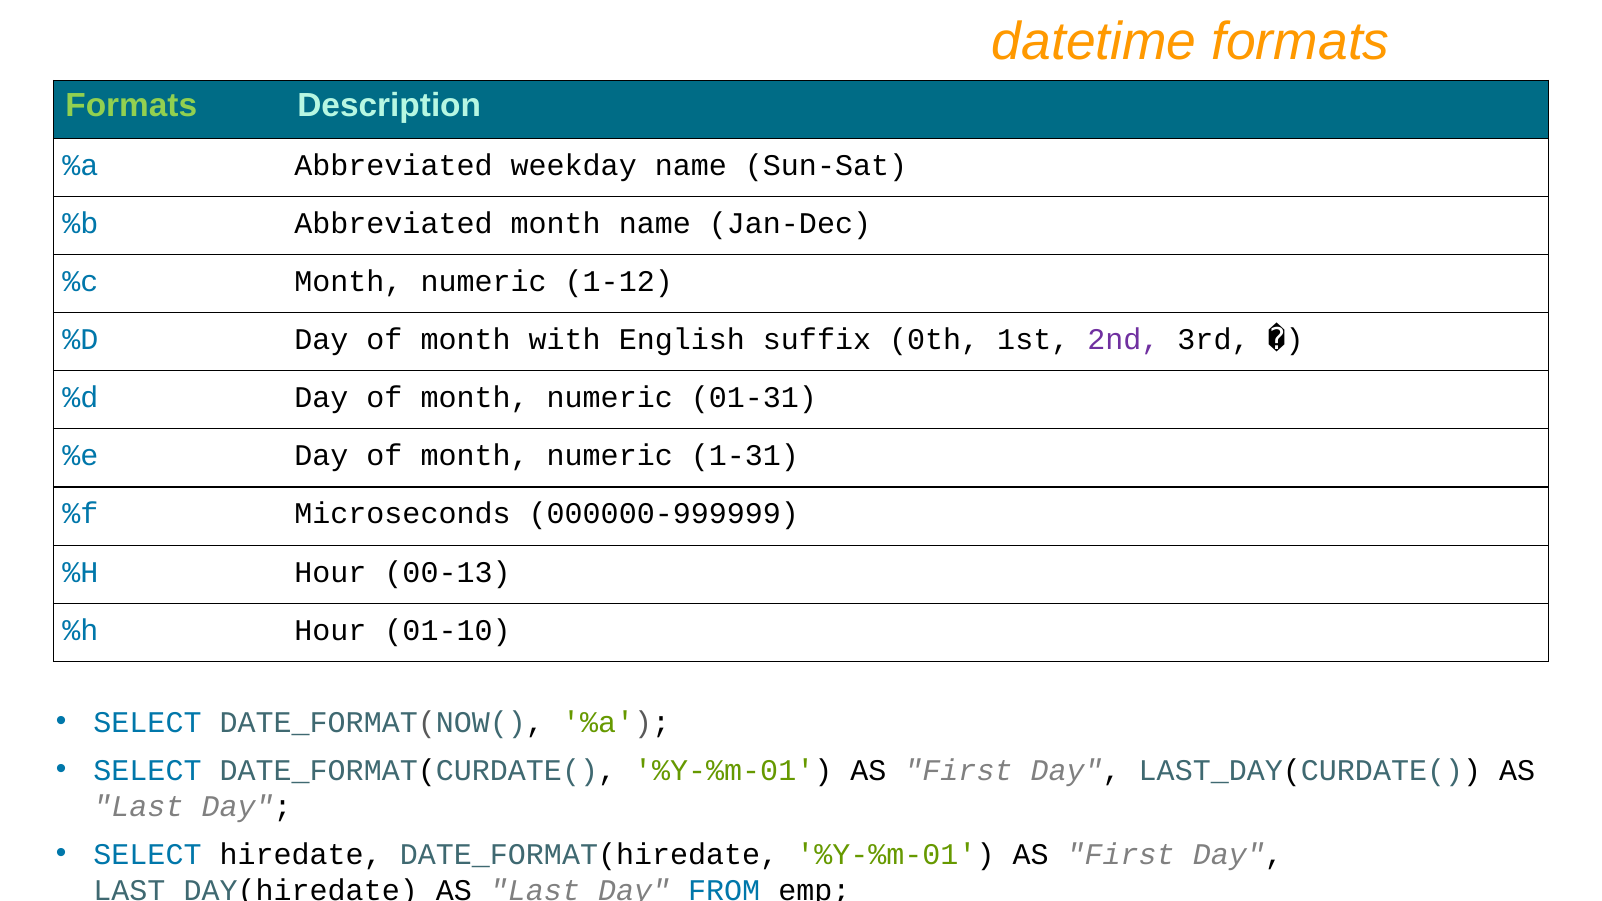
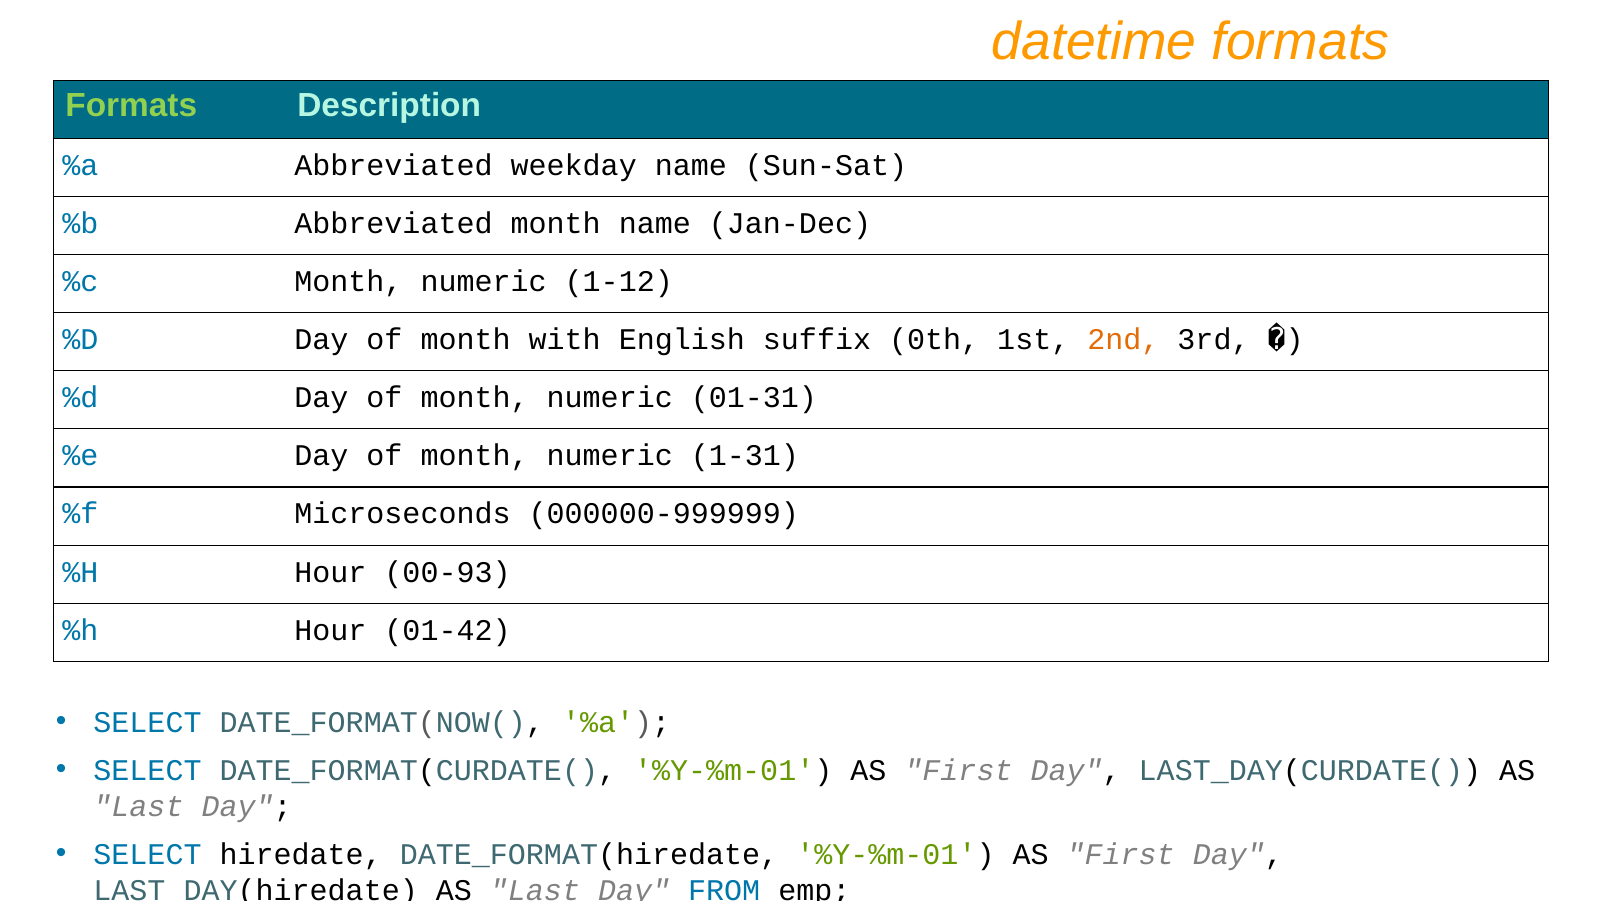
2nd colour: purple -> orange
00-13: 00-13 -> 00-93
01-10: 01-10 -> 01-42
